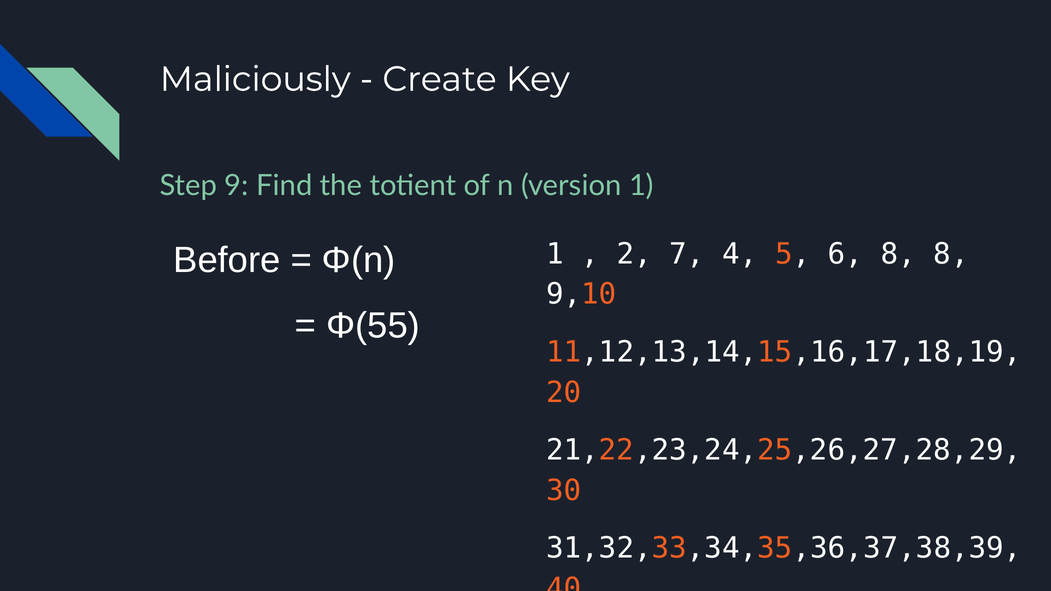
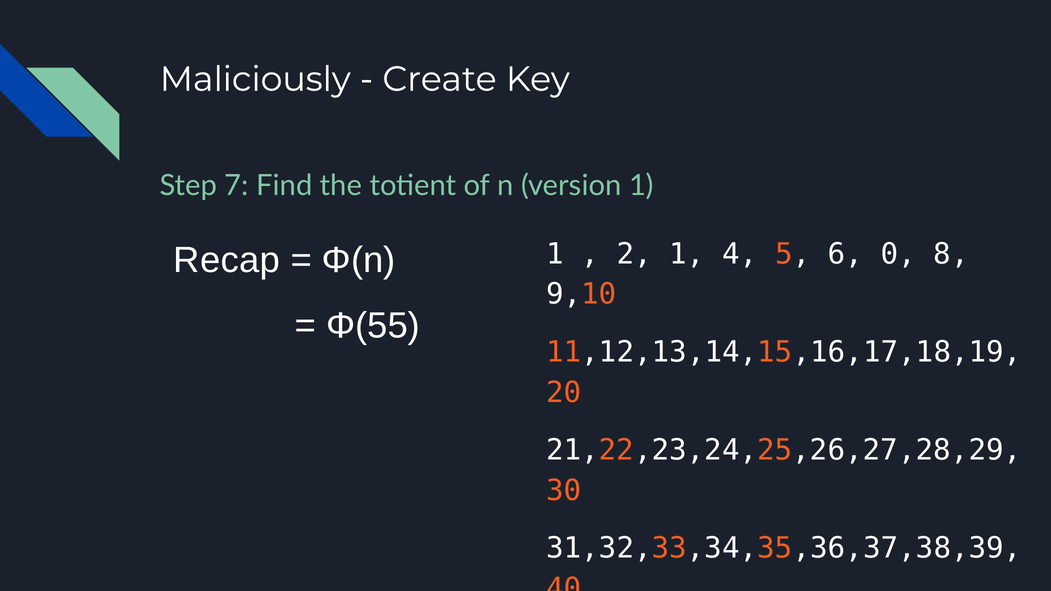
9: 9 -> 7
2 7: 7 -> 1
6 8: 8 -> 0
Before: Before -> Recap
